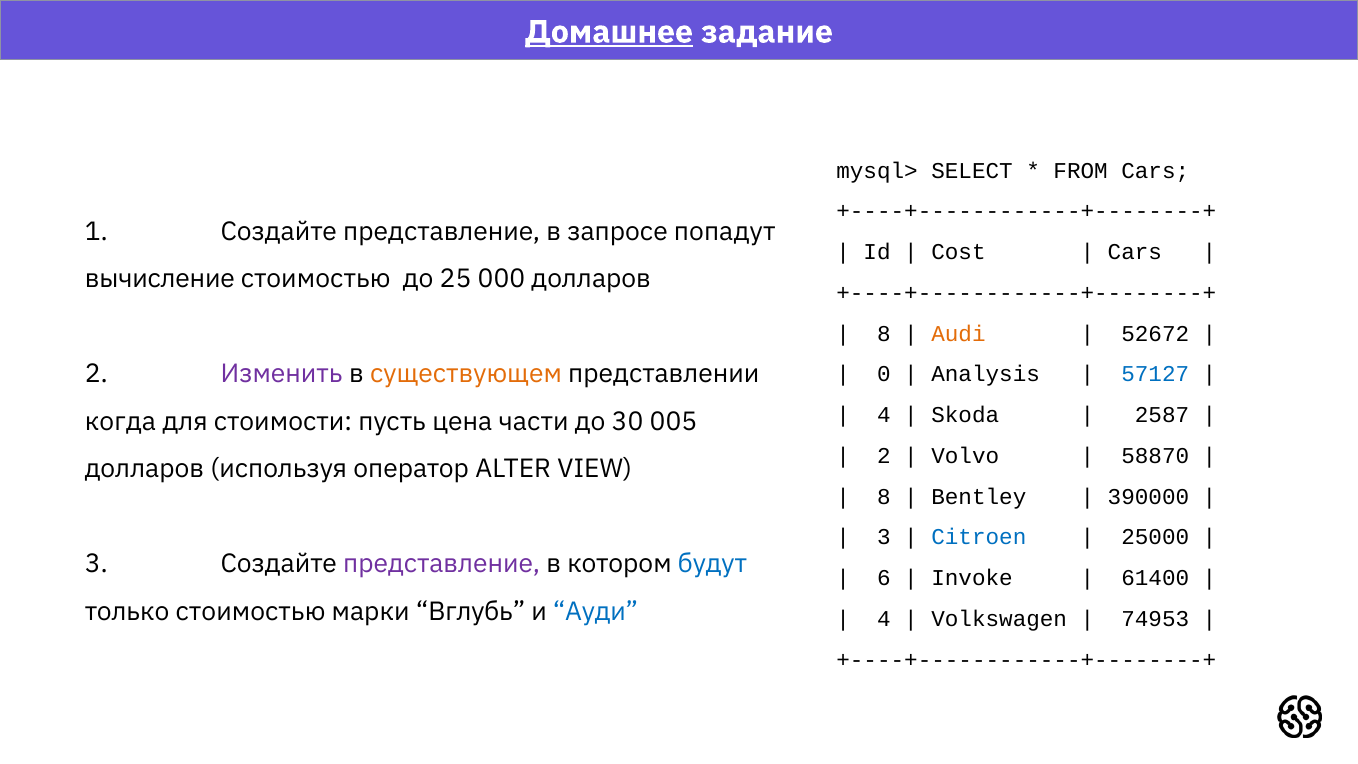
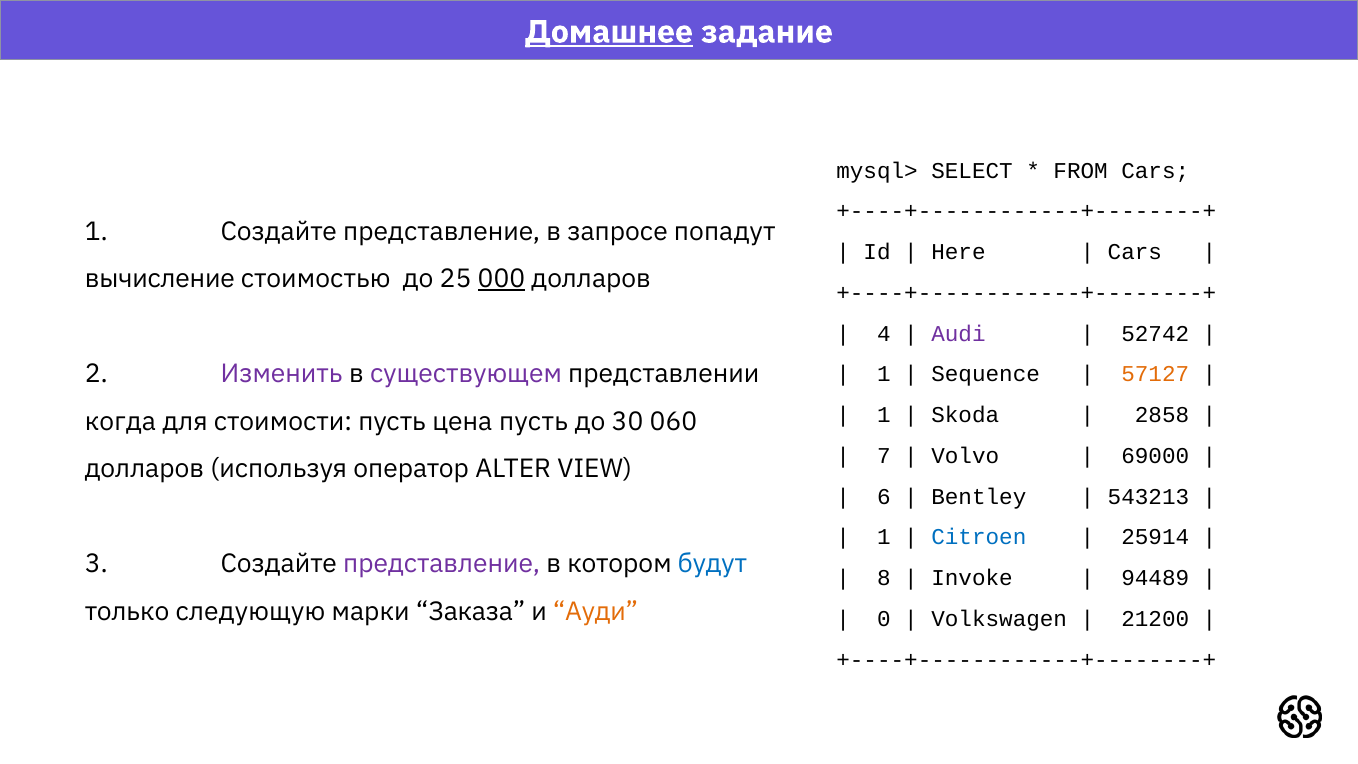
Cost: Cost -> Here
000 underline: none -> present
8 at (884, 334): 8 -> 4
Audi colour: orange -> purple
52672: 52672 -> 52742
существующем colour: orange -> purple
0 at (884, 374): 0 -> 1
Analysis: Analysis -> Sequence
57127 colour: blue -> orange
4 at (884, 415): 4 -> 1
2587: 2587 -> 2858
цена части: части -> пусть
005: 005 -> 060
2 at (884, 456): 2 -> 7
58870: 58870 -> 69000
8 at (884, 497): 8 -> 6
390000: 390000 -> 543213
3 at (884, 537): 3 -> 1
25000: 25000 -> 25914
6: 6 -> 8
61400: 61400 -> 94489
только стоимостью: стоимостью -> следующую
Вглубь: Вглубь -> Заказа
Ауди colour: blue -> orange
4 at (884, 619): 4 -> 0
74953: 74953 -> 21200
